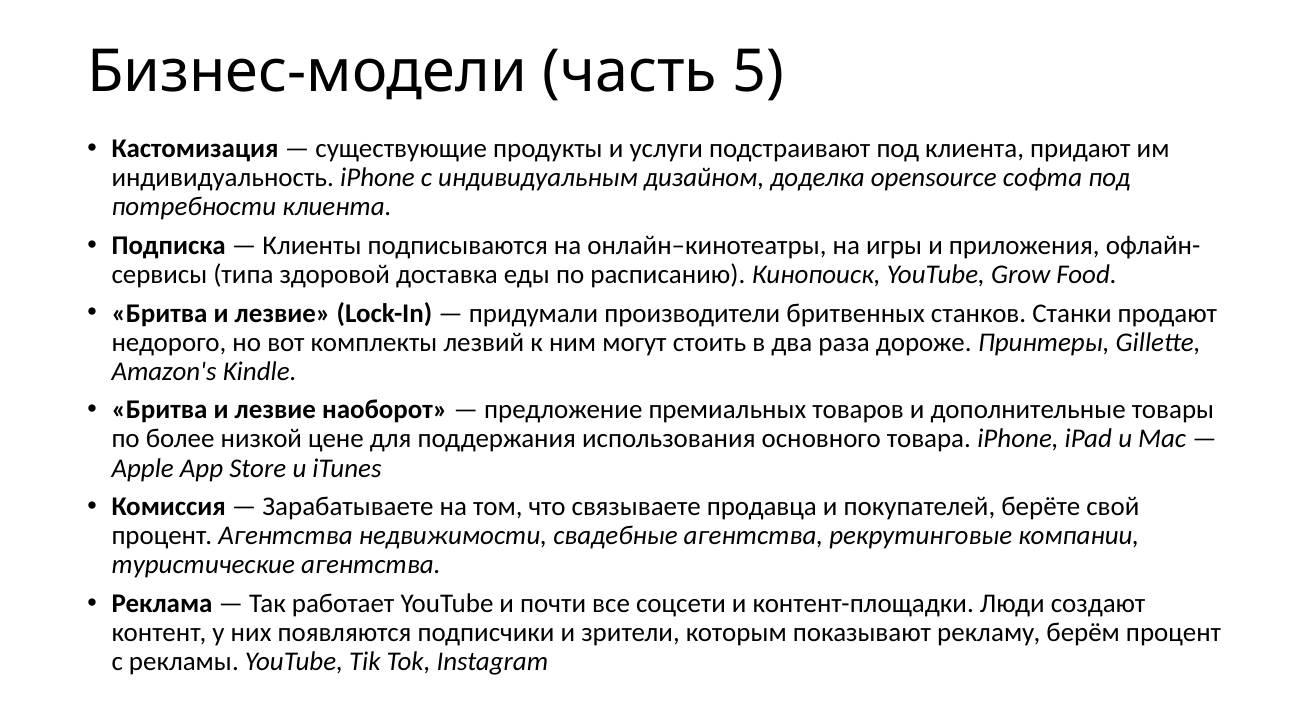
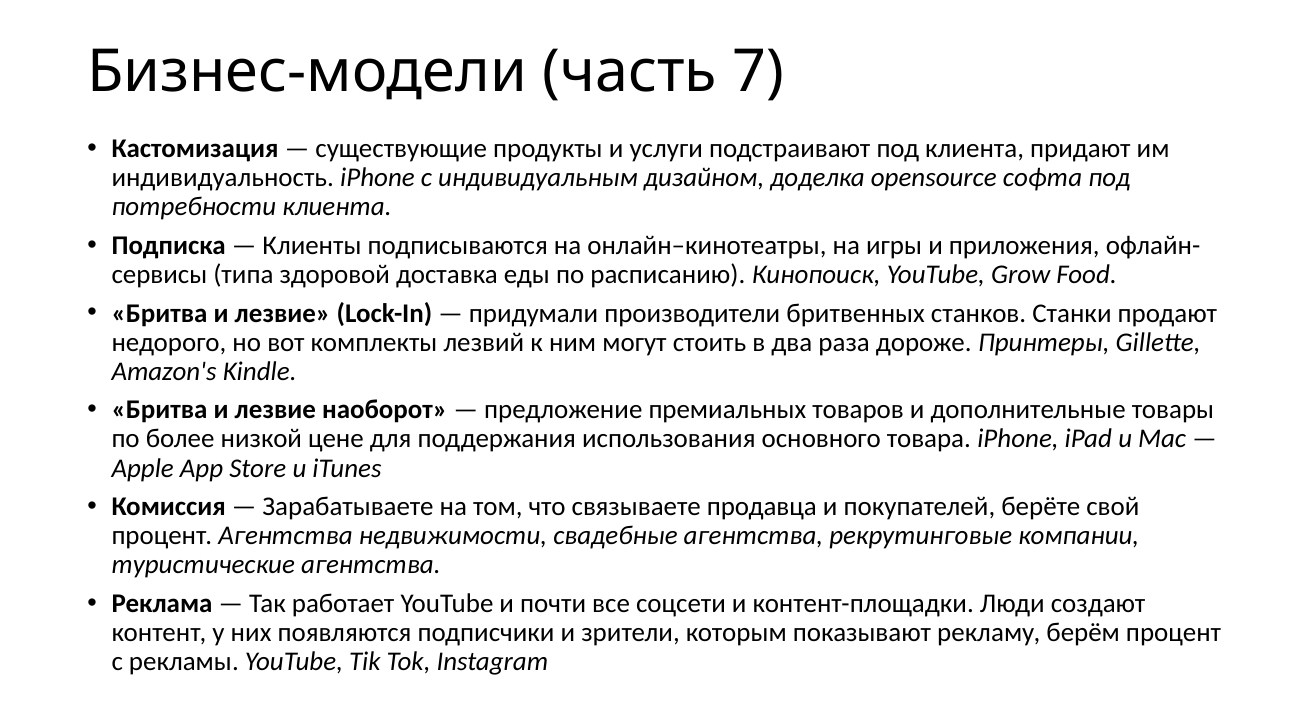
5: 5 -> 7
